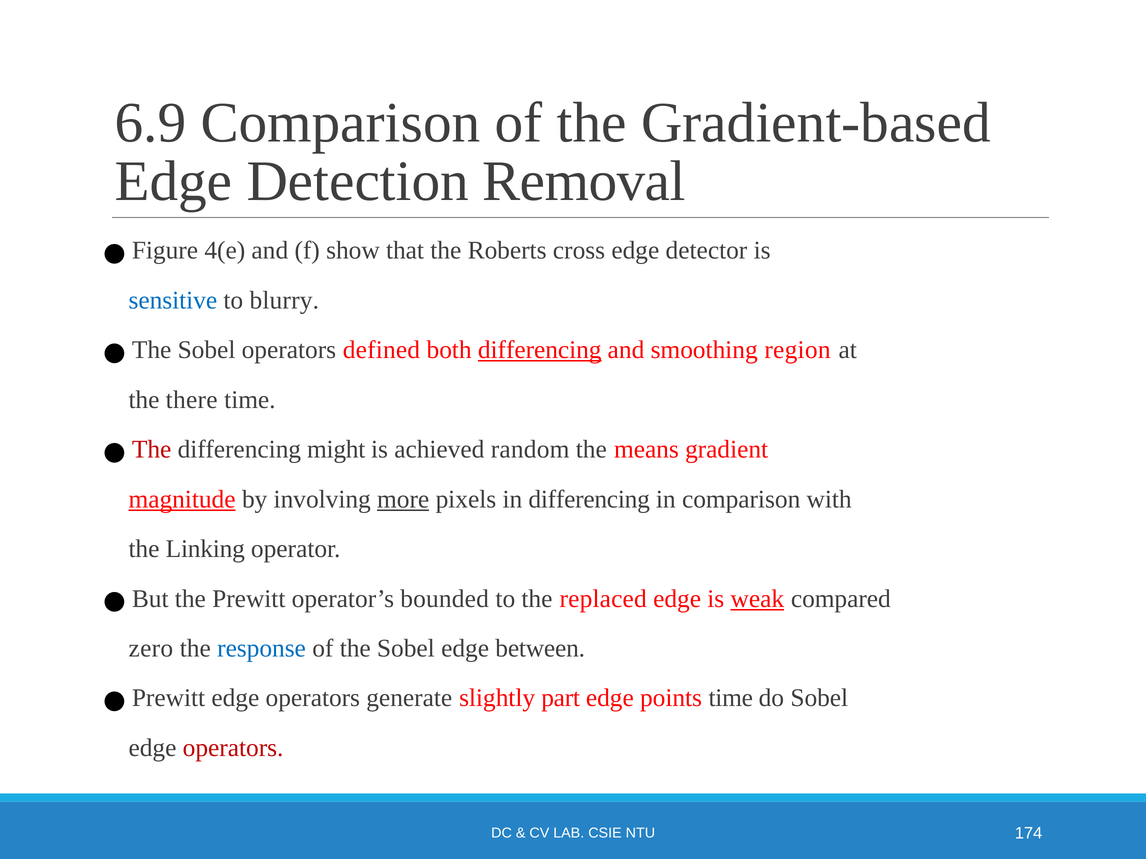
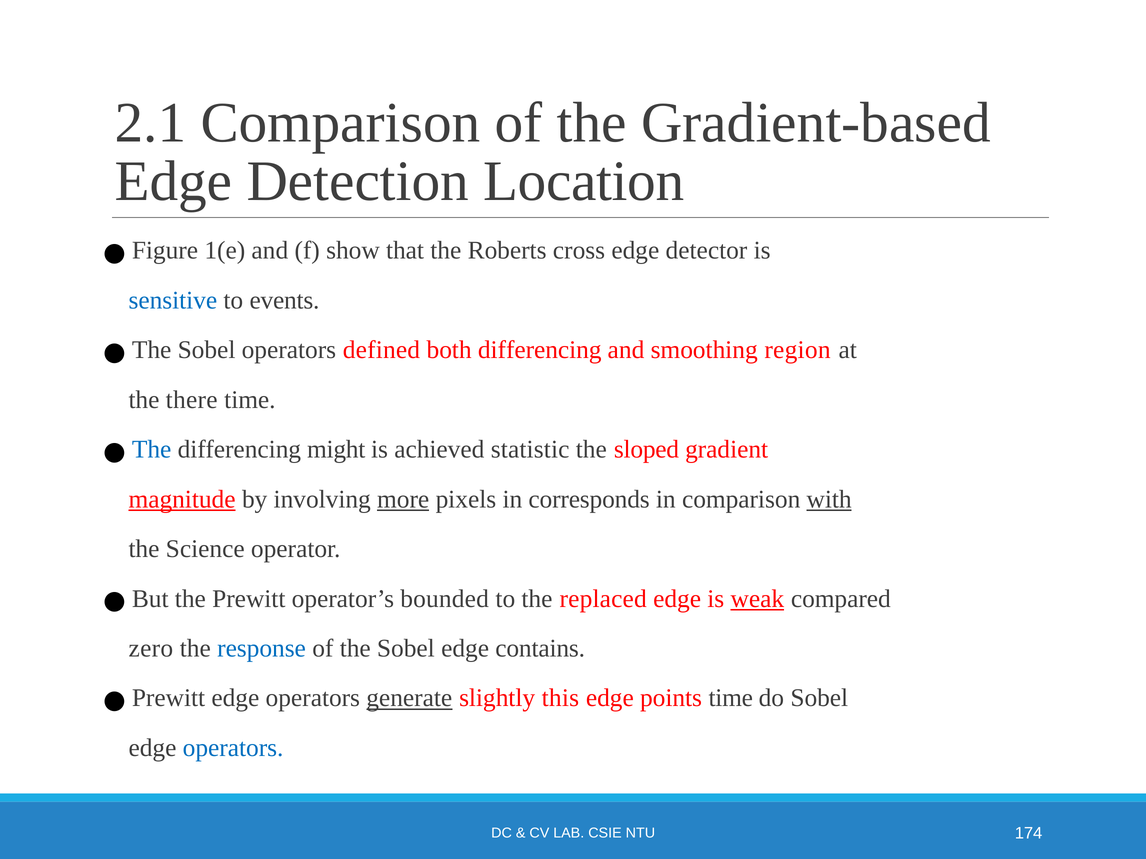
6.9: 6.9 -> 2.1
Removal: Removal -> Location
4(e: 4(e -> 1(e
blurry: blurry -> events
differencing at (540, 350) underline: present -> none
The at (152, 450) colour: red -> blue
random: random -> statistic
means: means -> sloped
in differencing: differencing -> corresponds
with underline: none -> present
Linking: Linking -> Science
between: between -> contains
generate underline: none -> present
part: part -> this
operators at (233, 748) colour: red -> blue
